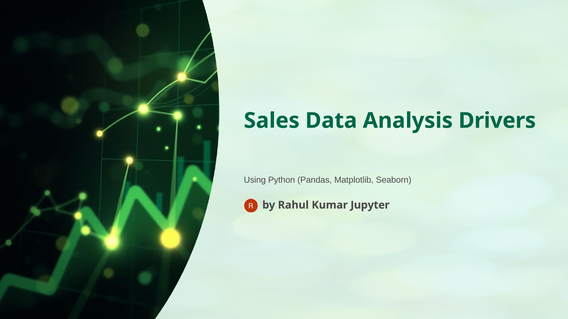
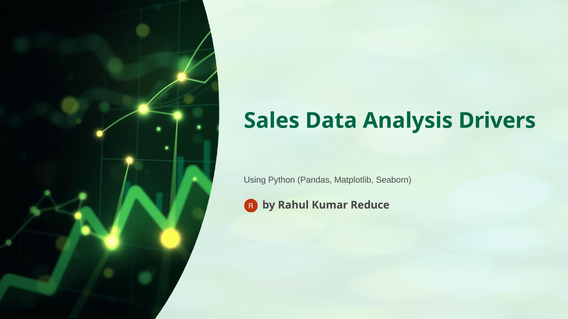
Jupyter: Jupyter -> Reduce
